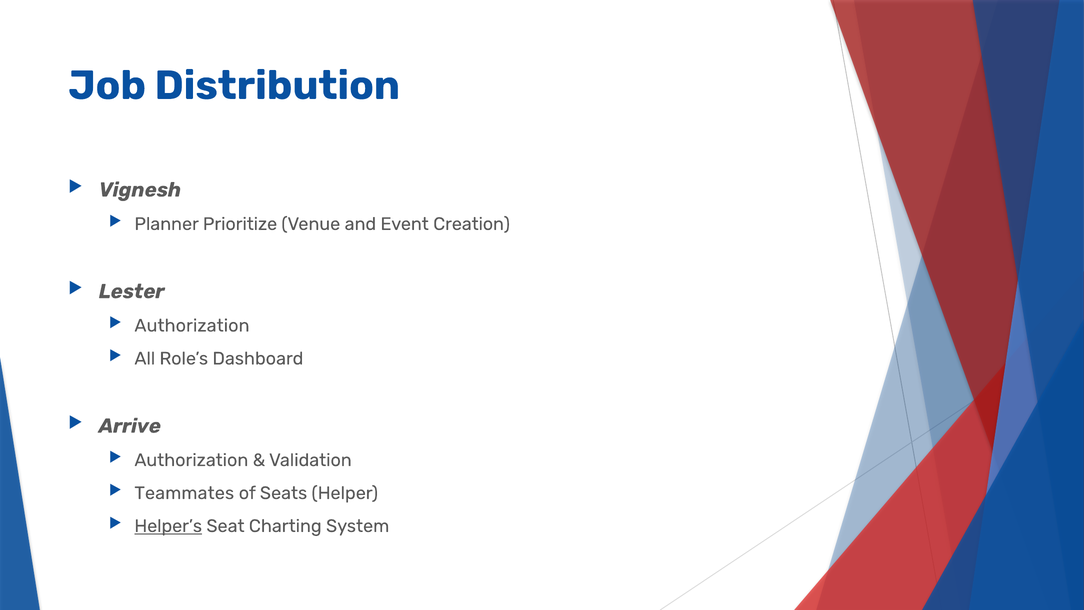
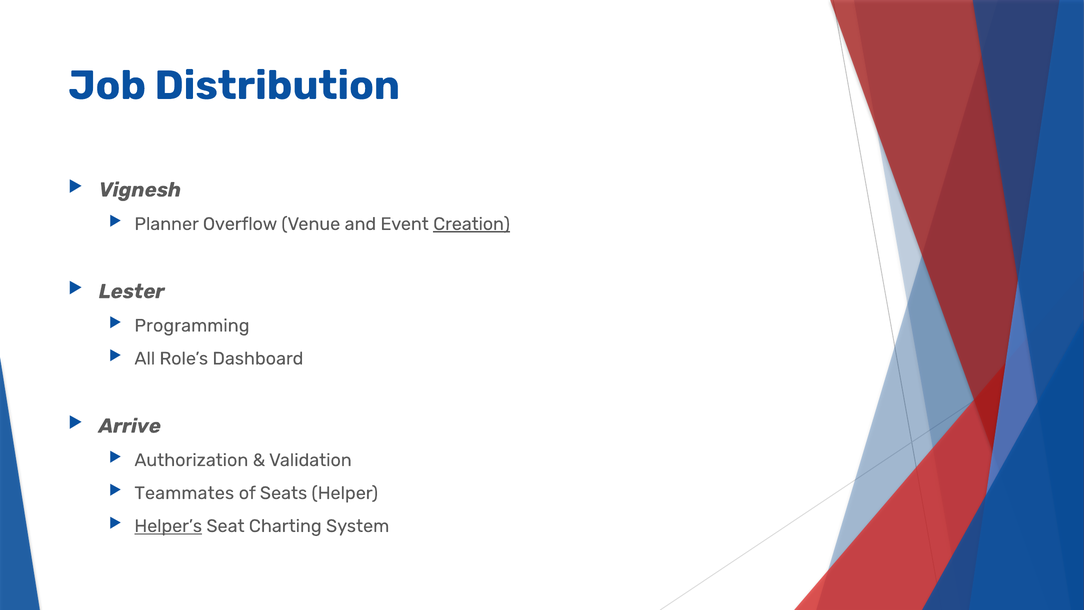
Prioritize: Prioritize -> Overflow
Creation underline: none -> present
Authorization at (192, 325): Authorization -> Programming
